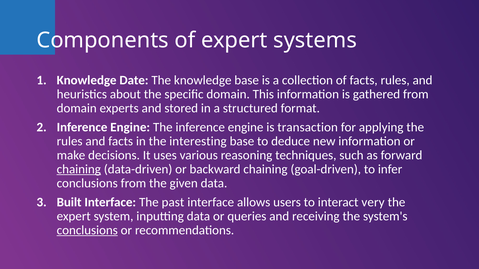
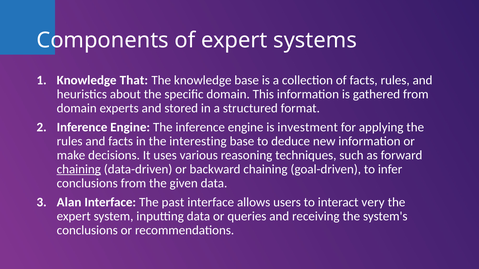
Date: Date -> That
transaction: transaction -> investment
Built: Built -> Alan
conclusions at (87, 230) underline: present -> none
